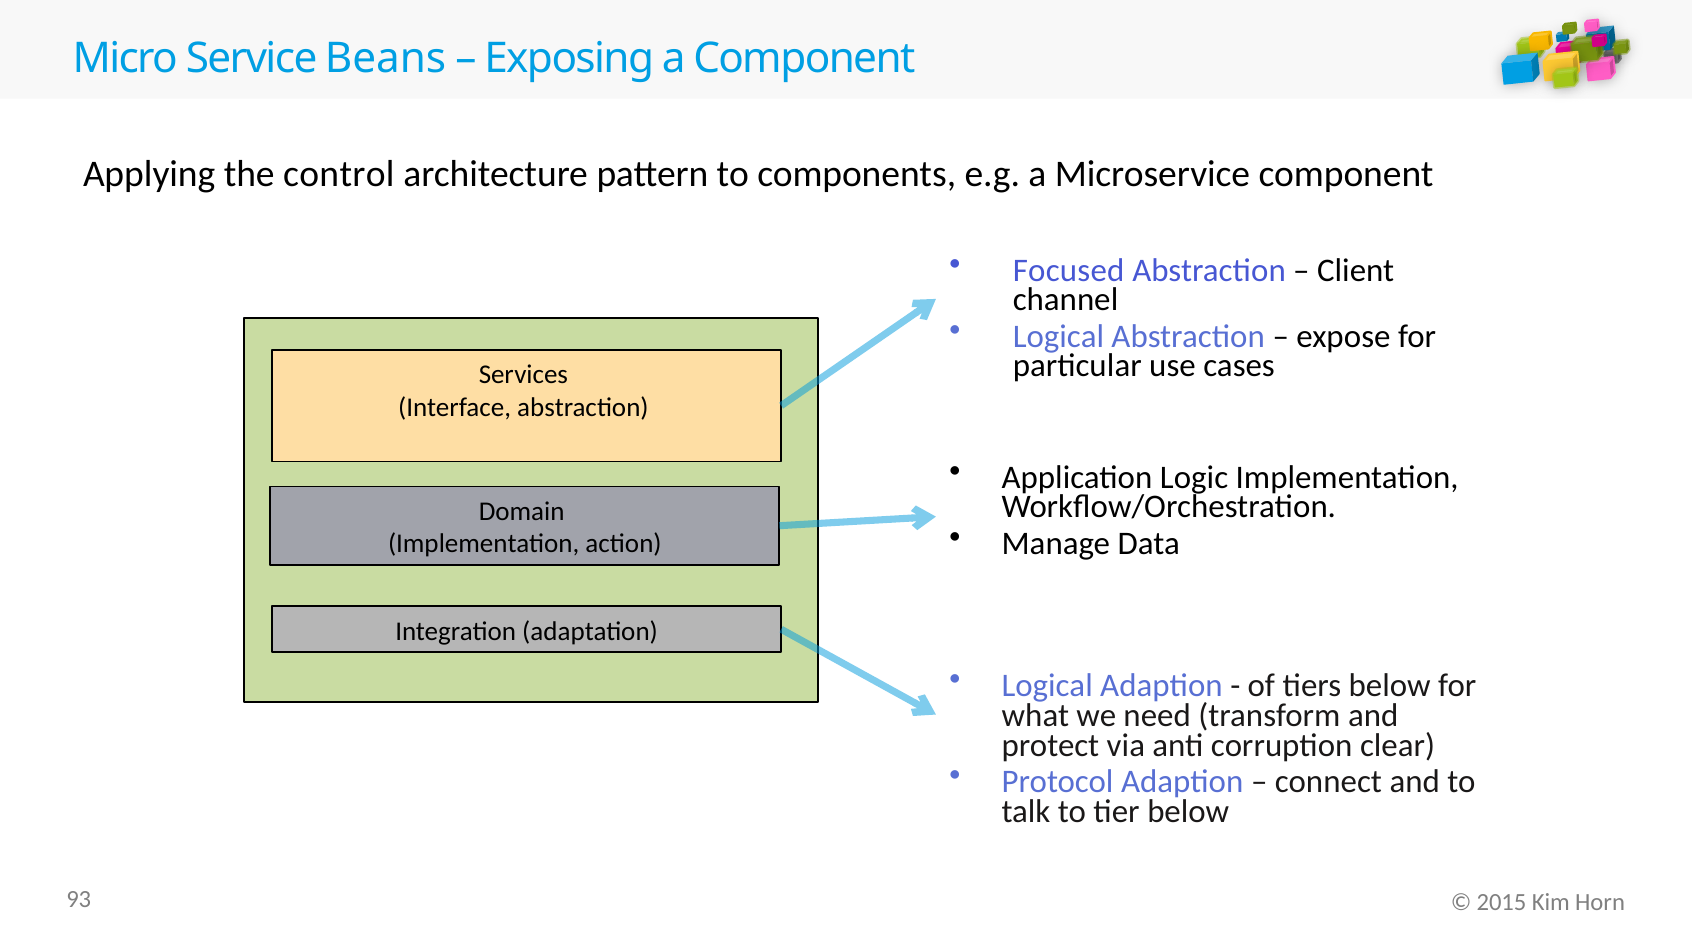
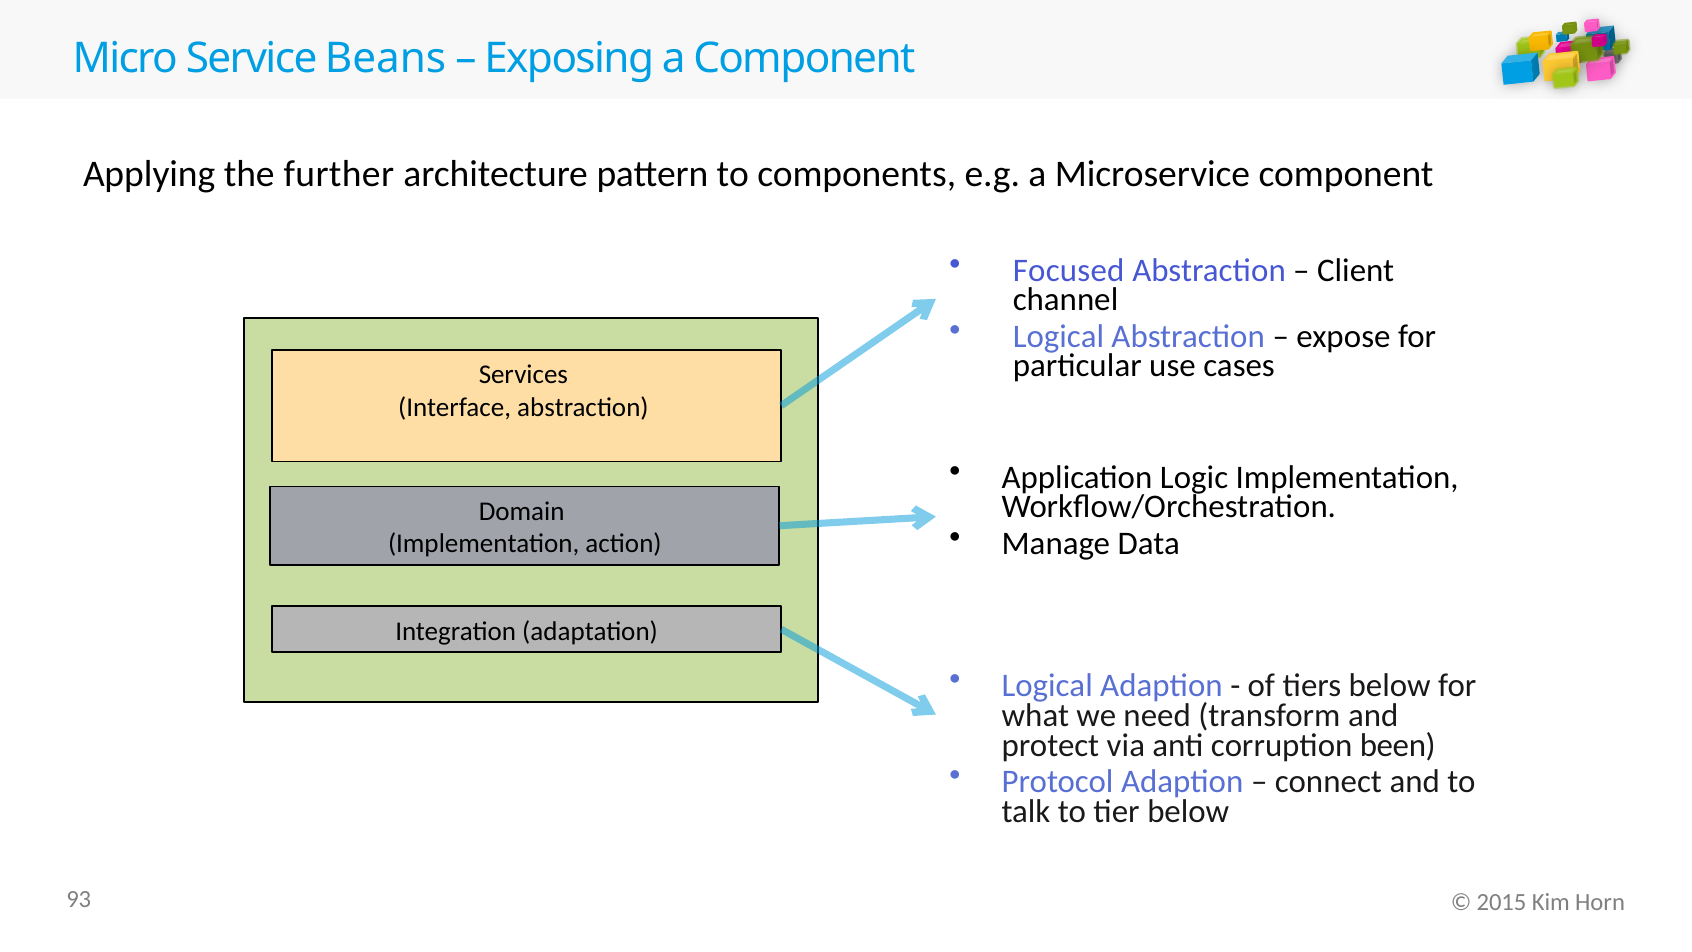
control: control -> further
clear: clear -> been
